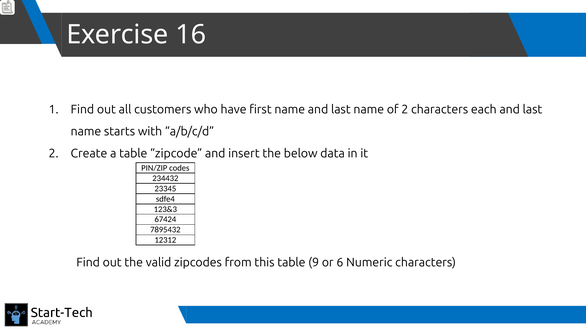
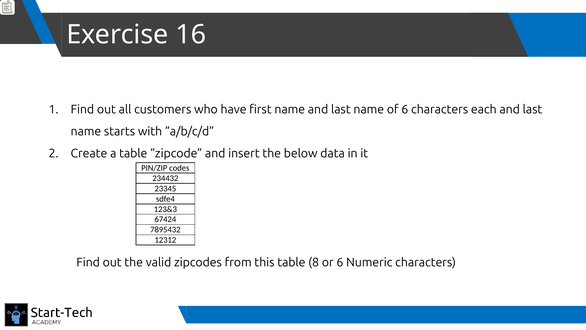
of 2: 2 -> 6
9: 9 -> 8
